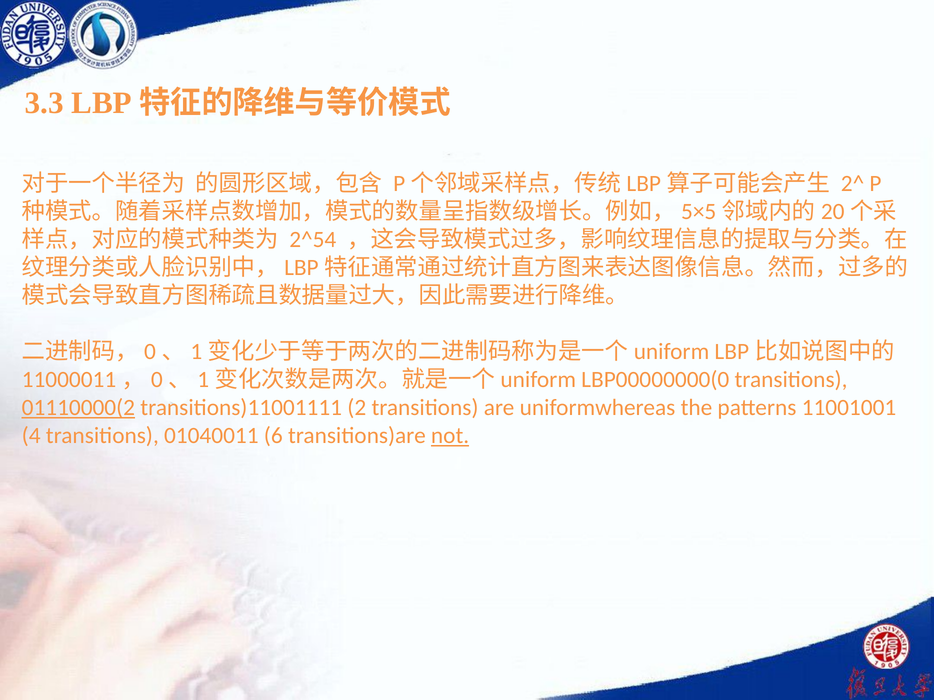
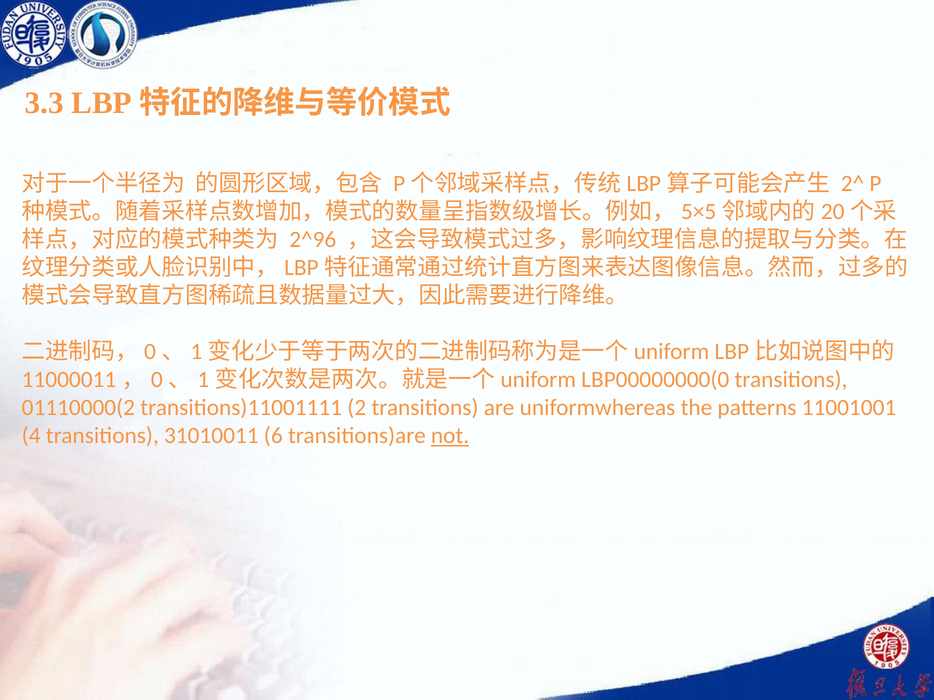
2^54: 2^54 -> 2^96
01110000(2 underline: present -> none
01040011: 01040011 -> 31010011
